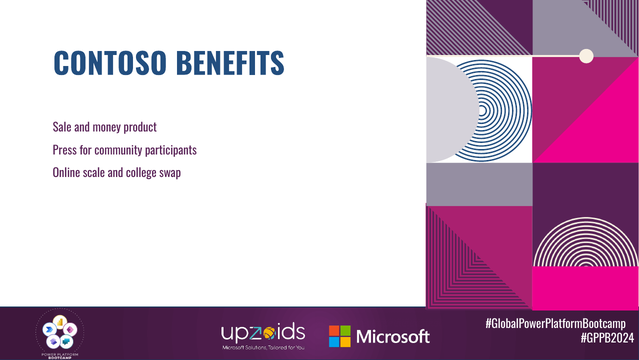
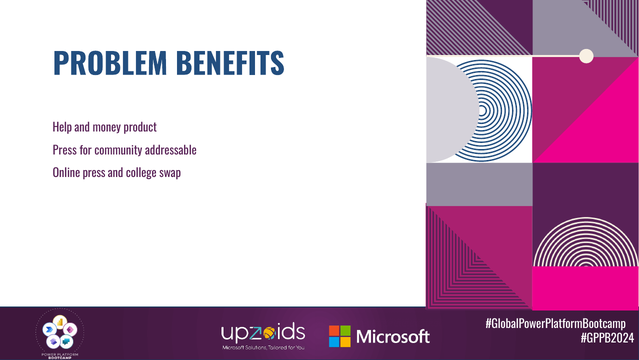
CONTOSO: CONTOSO -> PROBLEM
Sale: Sale -> Help
participants: participants -> addressable
Online scale: scale -> press
